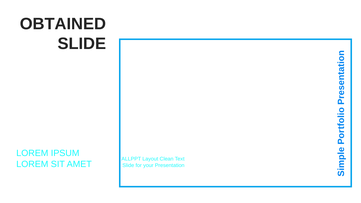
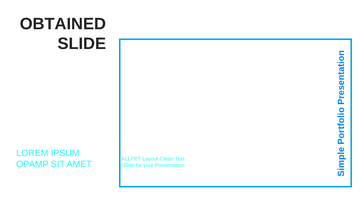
LOREM at (32, 164): LOREM -> OPAMP
